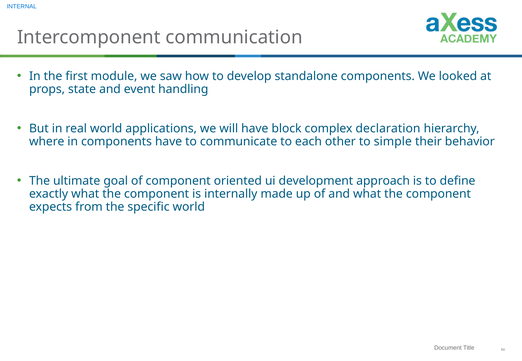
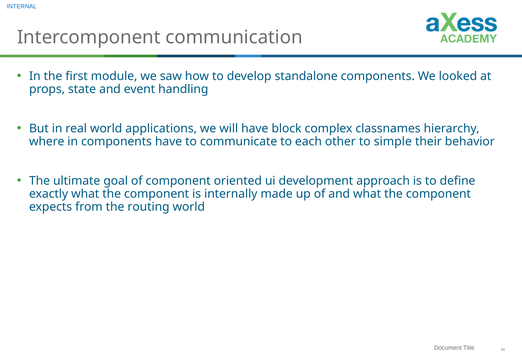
declaration: declaration -> classnames
specific: specific -> routing
